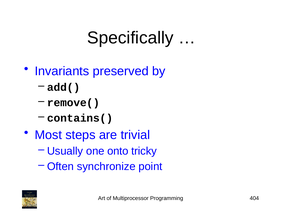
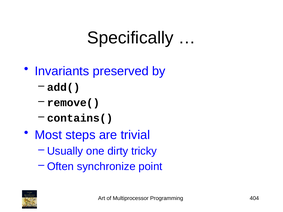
onto: onto -> dirty
